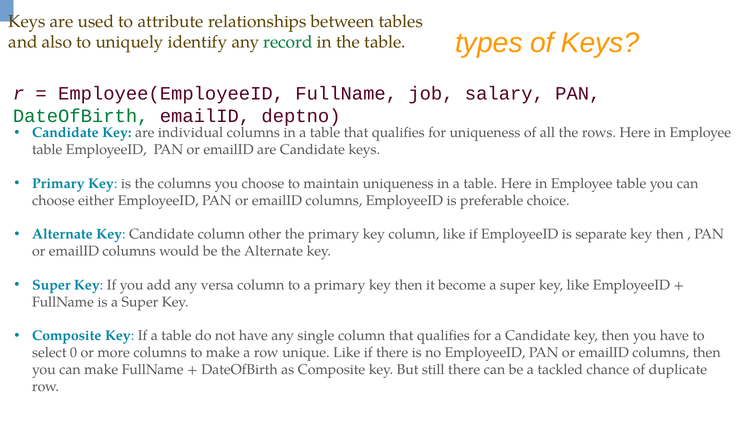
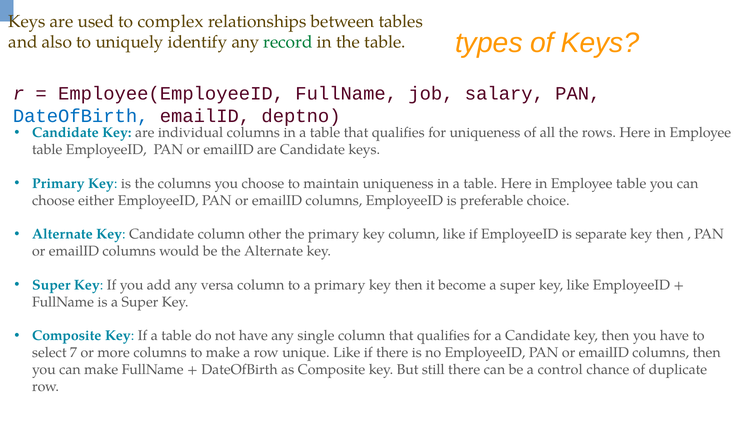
attribute: attribute -> complex
DateOfBirth at (81, 116) colour: green -> blue
0: 0 -> 7
tackled: tackled -> control
